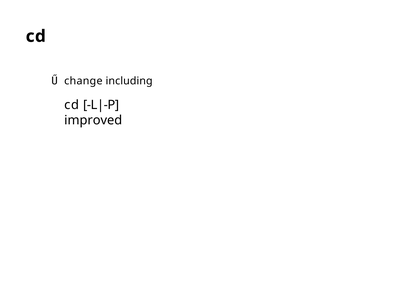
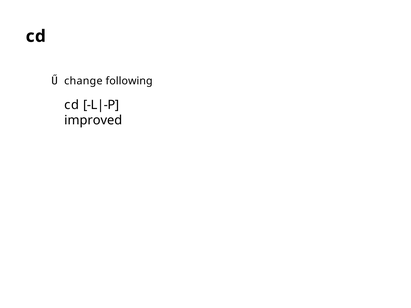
including: including -> following
